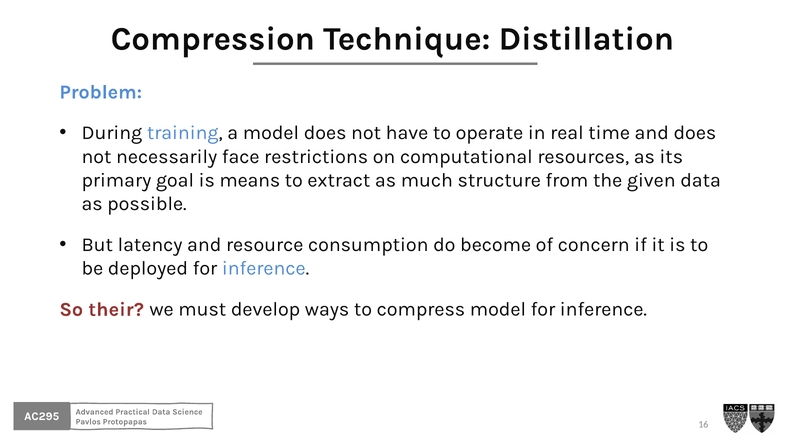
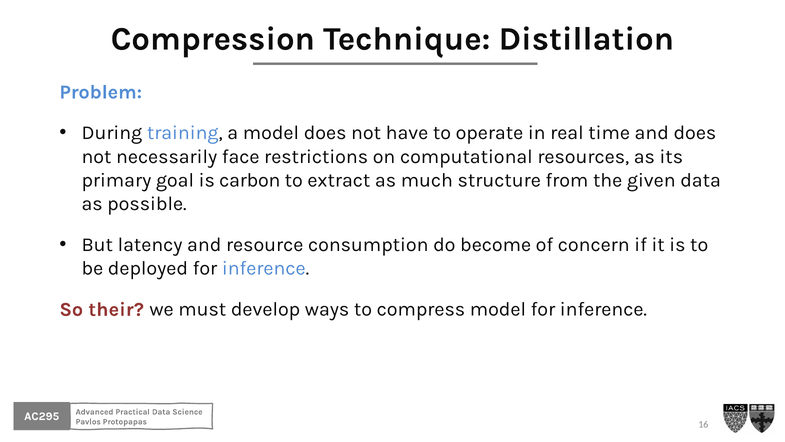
means: means -> carbon
